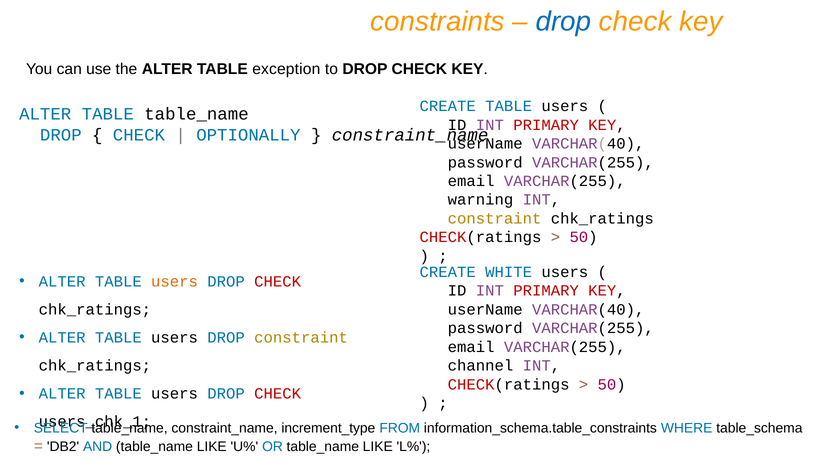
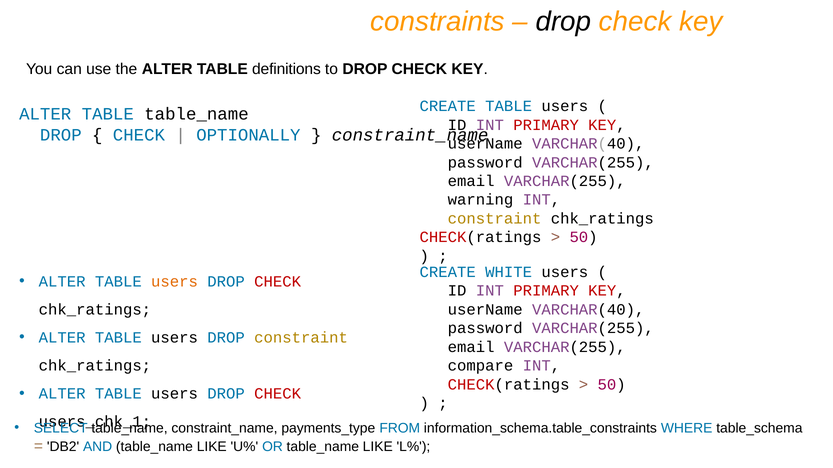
drop at (563, 22) colour: blue -> black
exception: exception -> definitions
channel: channel -> compare
increment_type: increment_type -> payments_type
